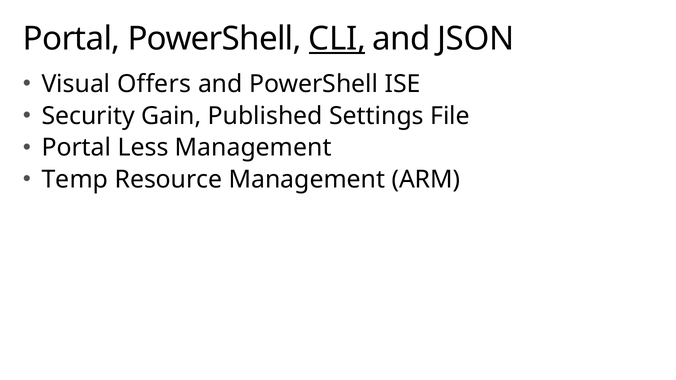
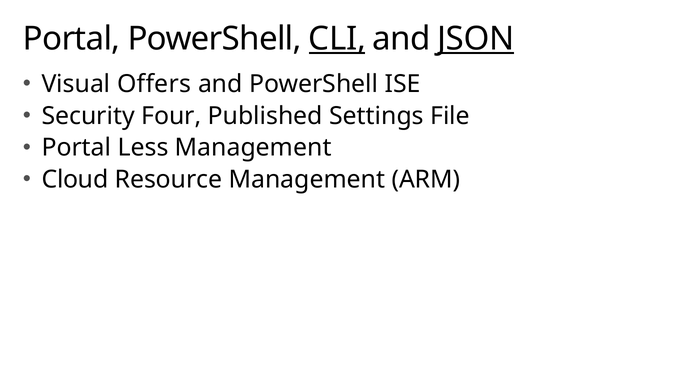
JSON underline: none -> present
Gain: Gain -> Four
Temp: Temp -> Cloud
